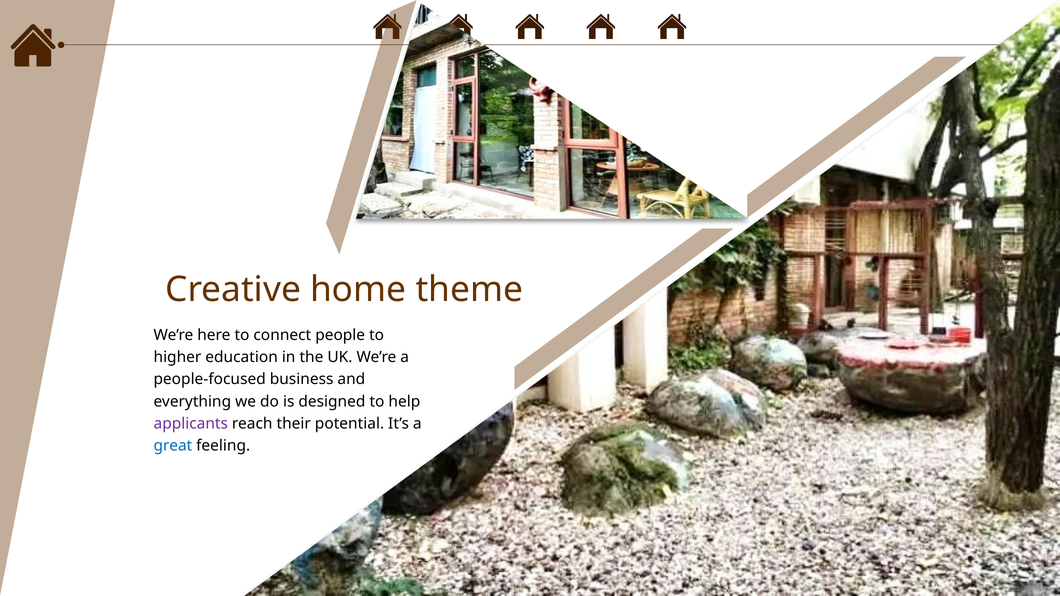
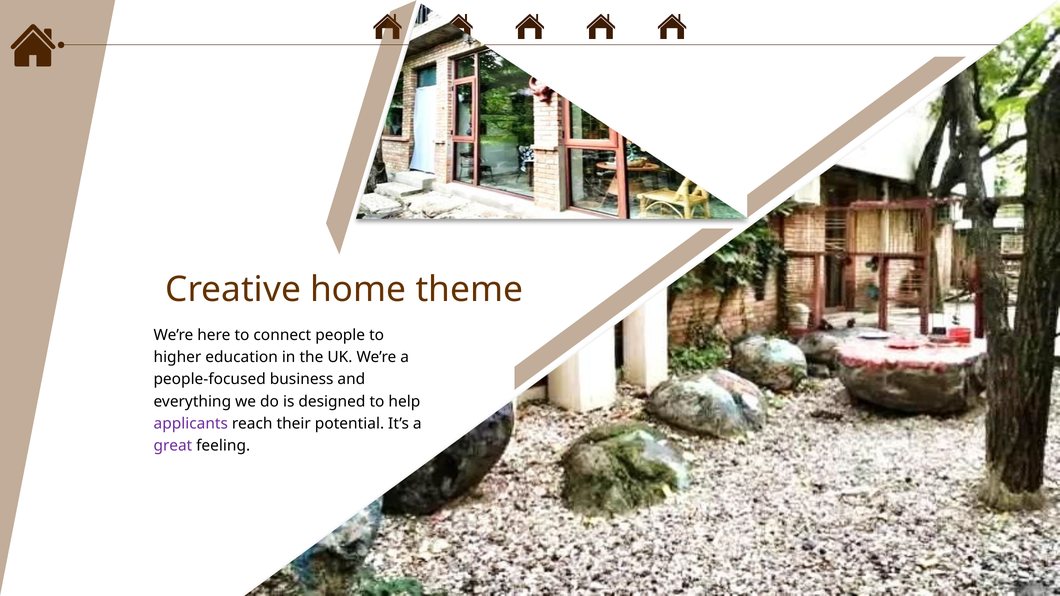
great colour: blue -> purple
